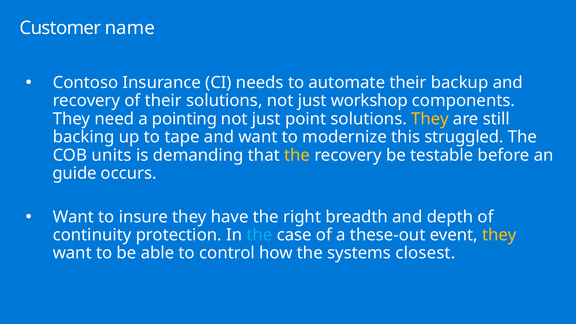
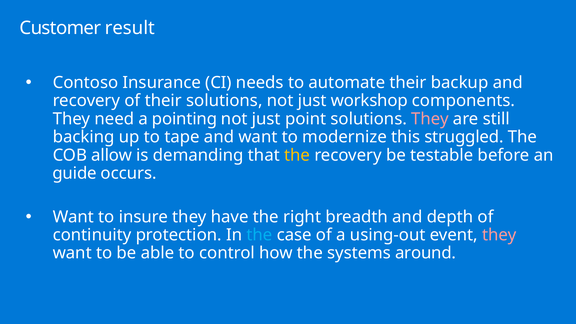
name: name -> result
They at (430, 119) colour: yellow -> pink
units: units -> allow
these-out: these-out -> using-out
they at (499, 235) colour: yellow -> pink
closest: closest -> around
